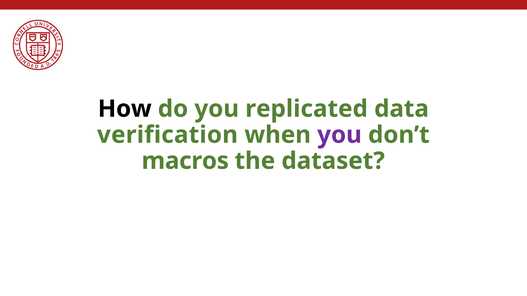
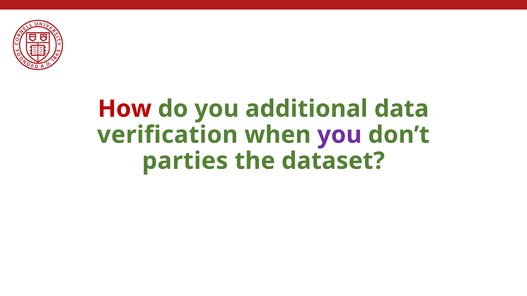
How colour: black -> red
replicated: replicated -> additional
macros: macros -> parties
